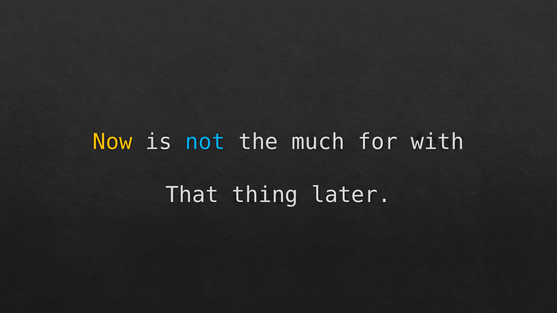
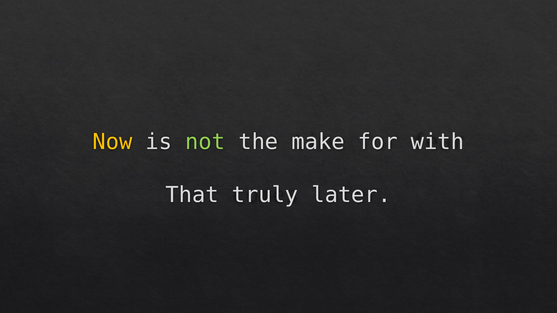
not colour: light blue -> light green
much: much -> make
thing: thing -> truly
